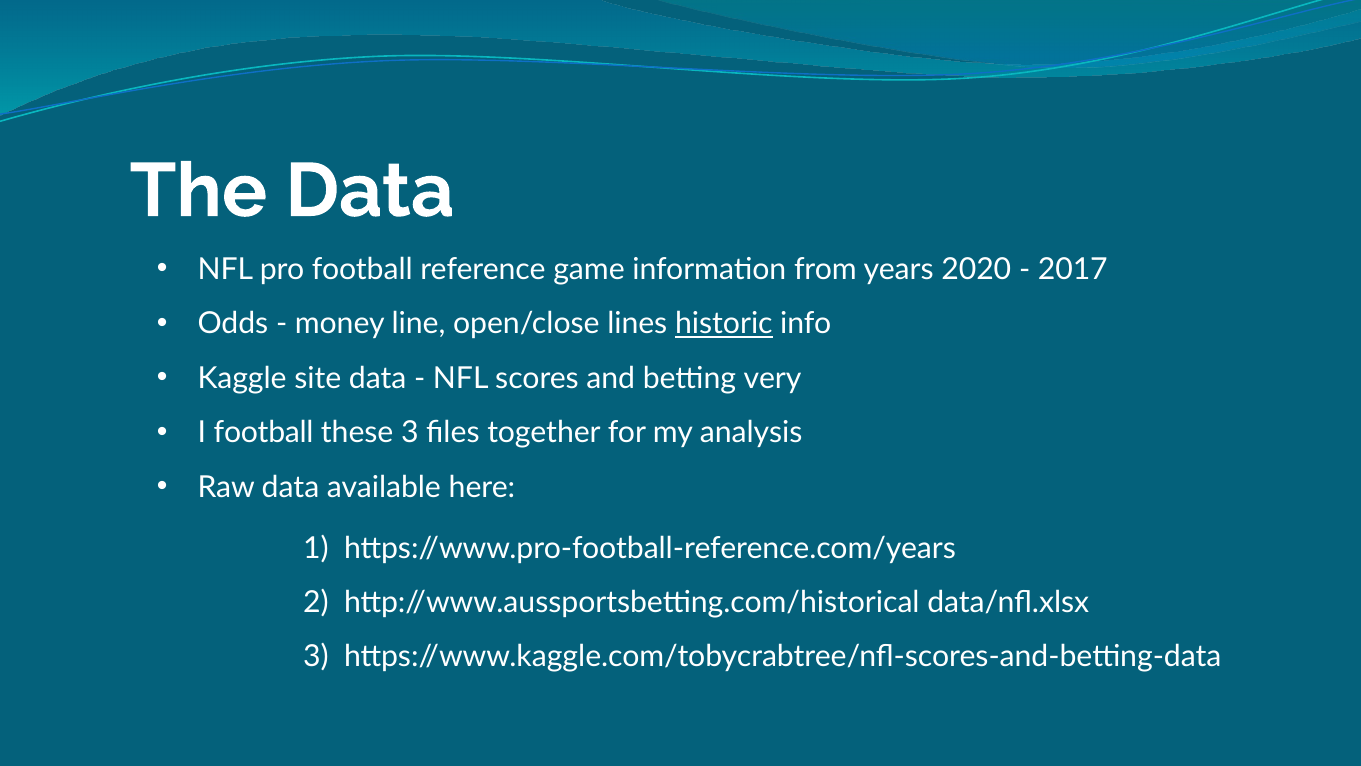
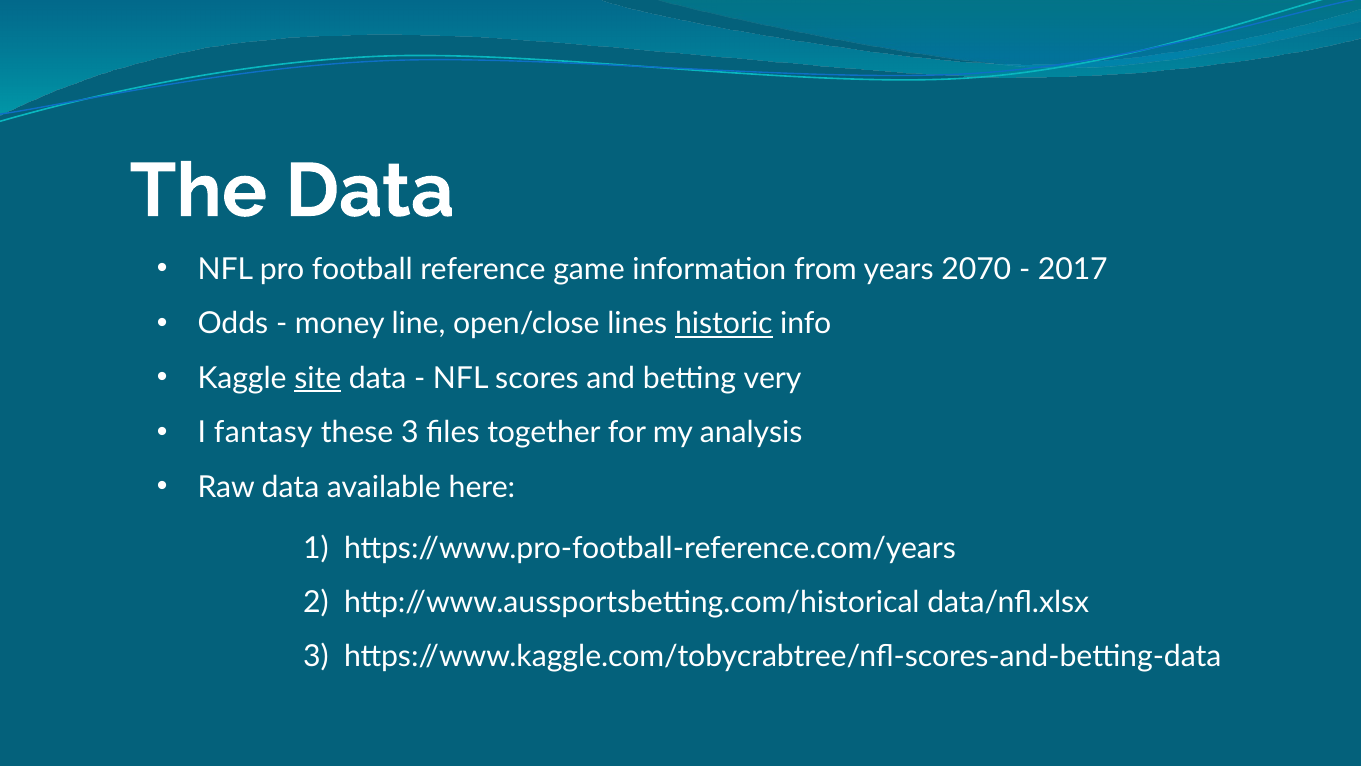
2020: 2020 -> 2070
site underline: none -> present
I football: football -> fantasy
